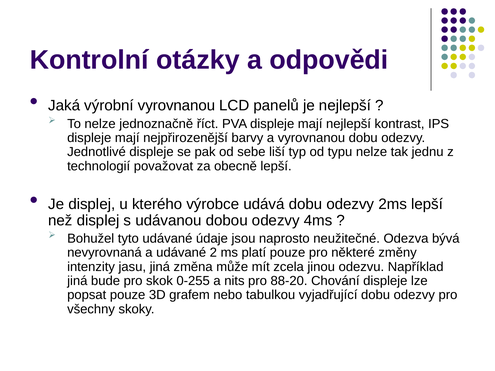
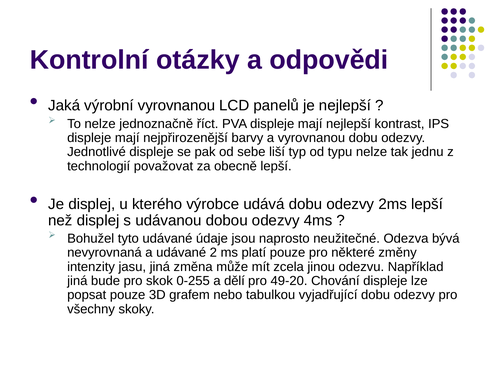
nits: nits -> dělí
88-20: 88-20 -> 49-20
